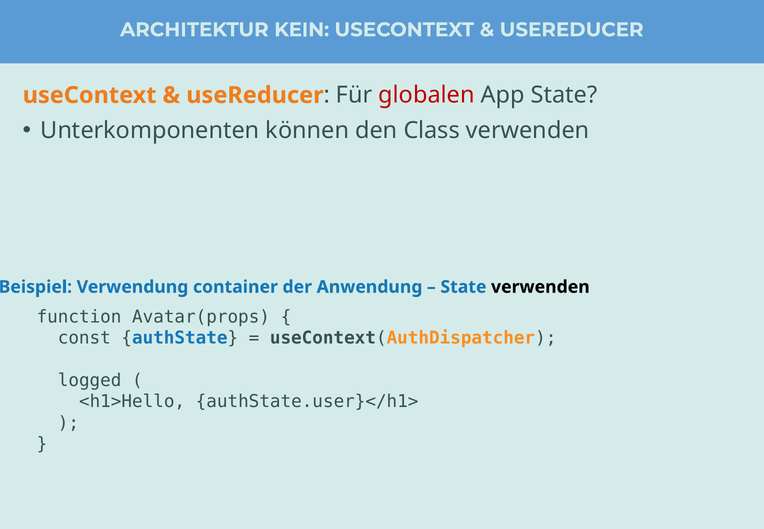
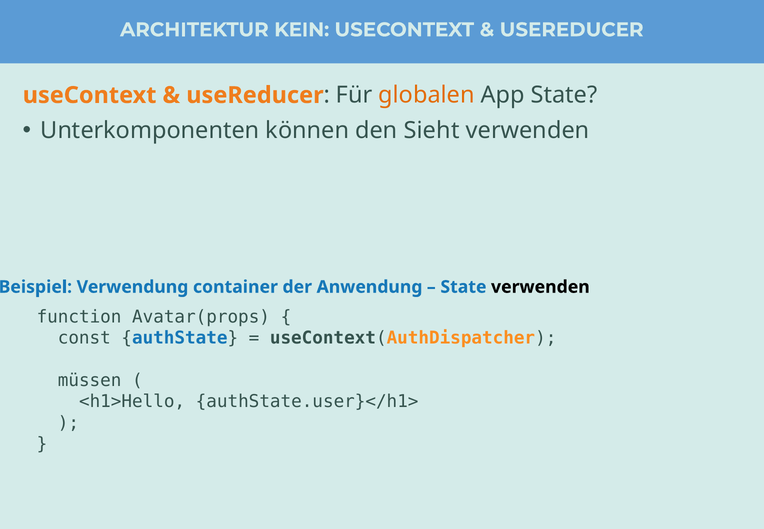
globalen colour: red -> orange
Class: Class -> Sieht
logged: logged -> müssen
